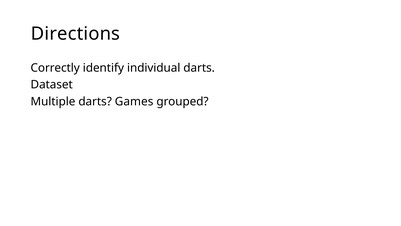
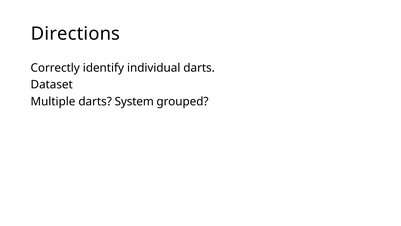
Games: Games -> System
